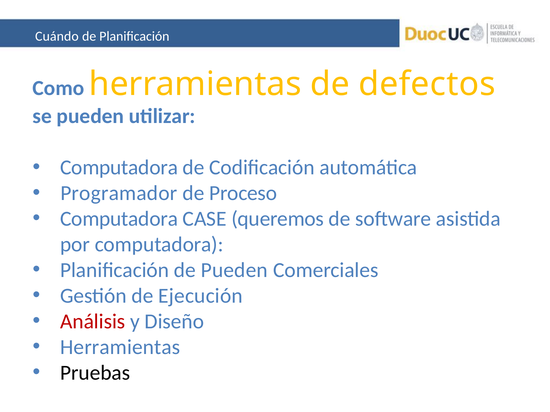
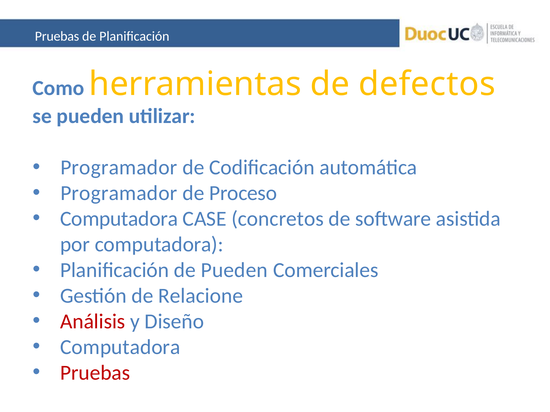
Cuándo at (57, 36): Cuándo -> Pruebas
Computadora at (119, 168): Computadora -> Programador
queremos: queremos -> concretos
Ejecución: Ejecución -> Relacione
Herramientas at (120, 347): Herramientas -> Computadora
Pruebas at (95, 373) colour: black -> red
